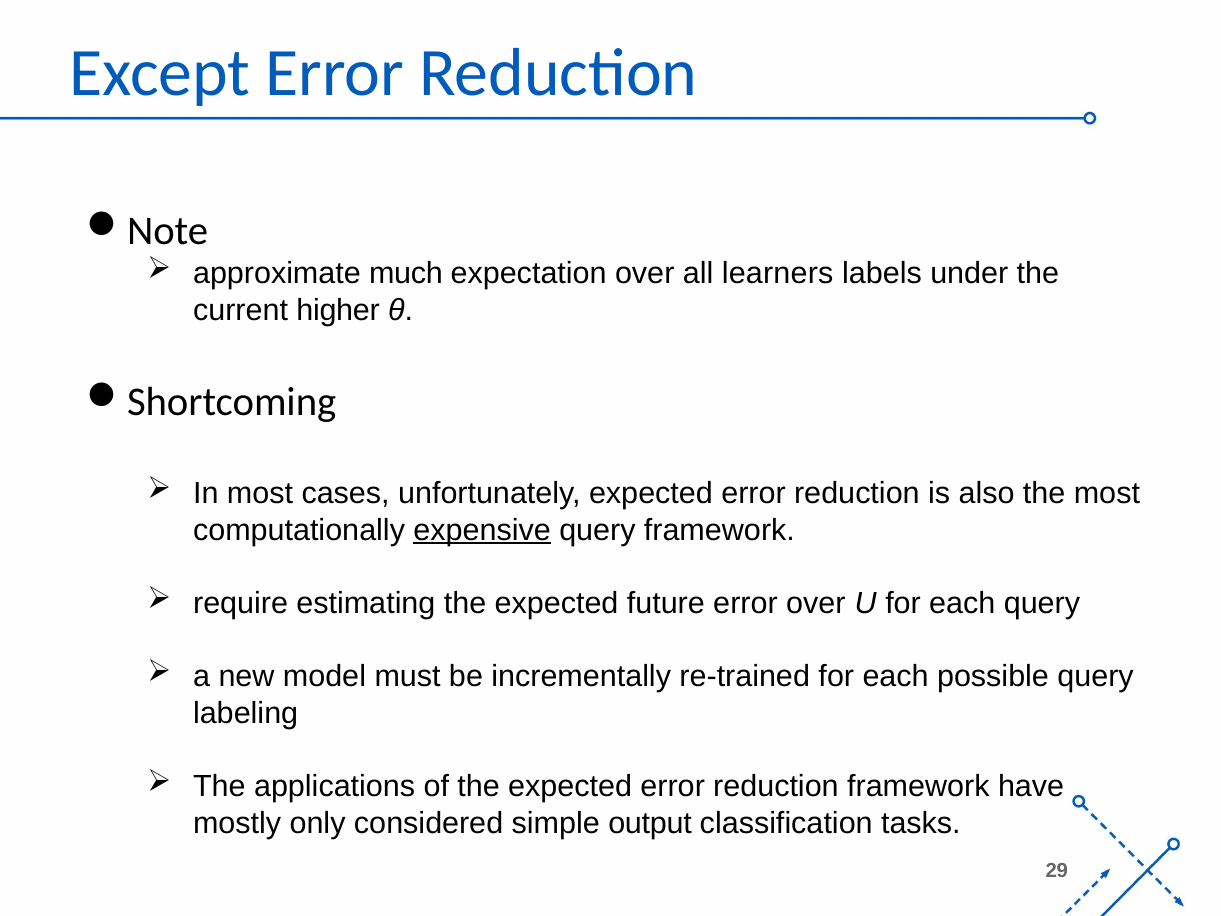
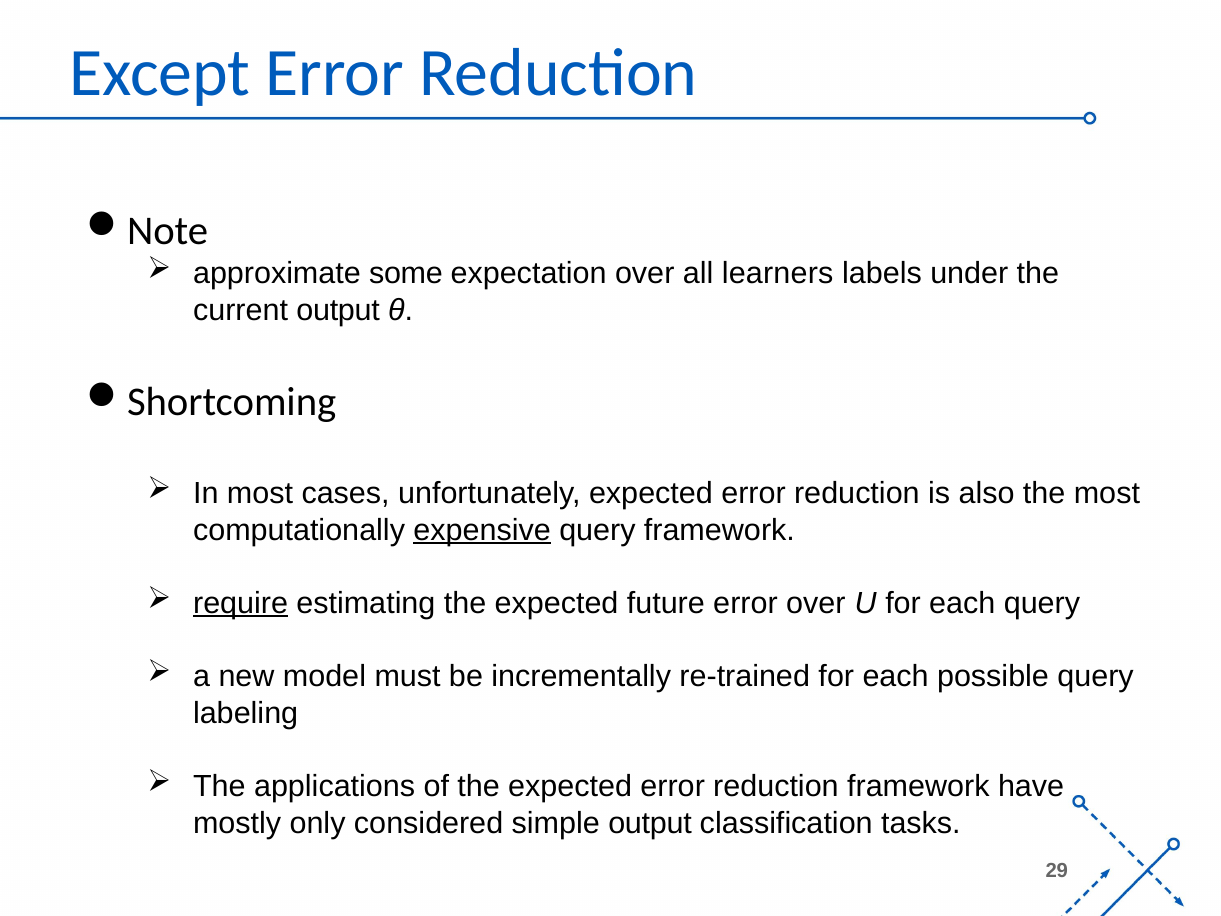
much: much -> some
current higher: higher -> output
require underline: none -> present
